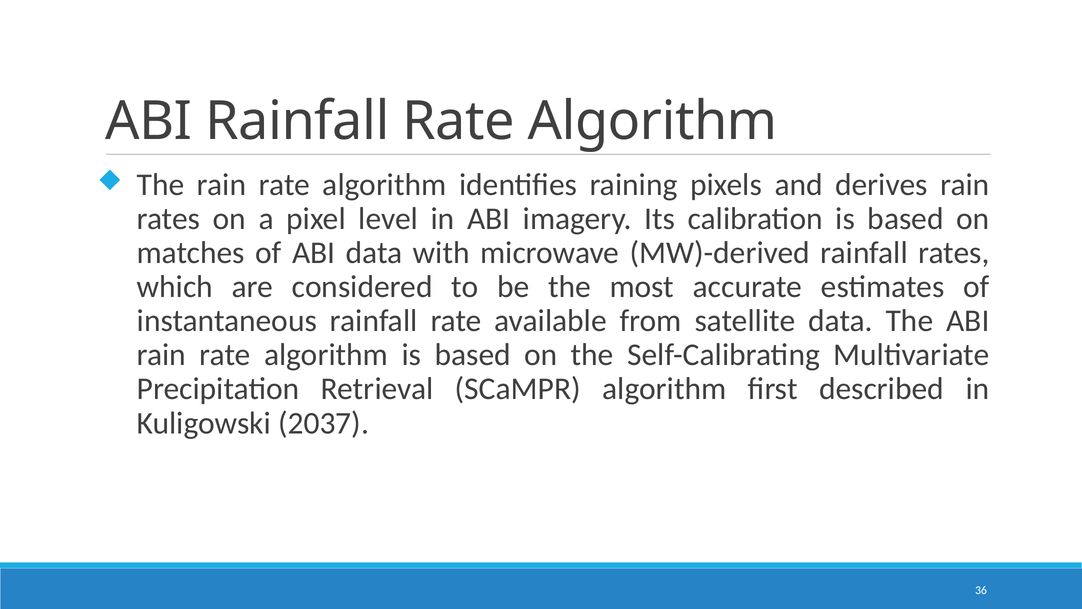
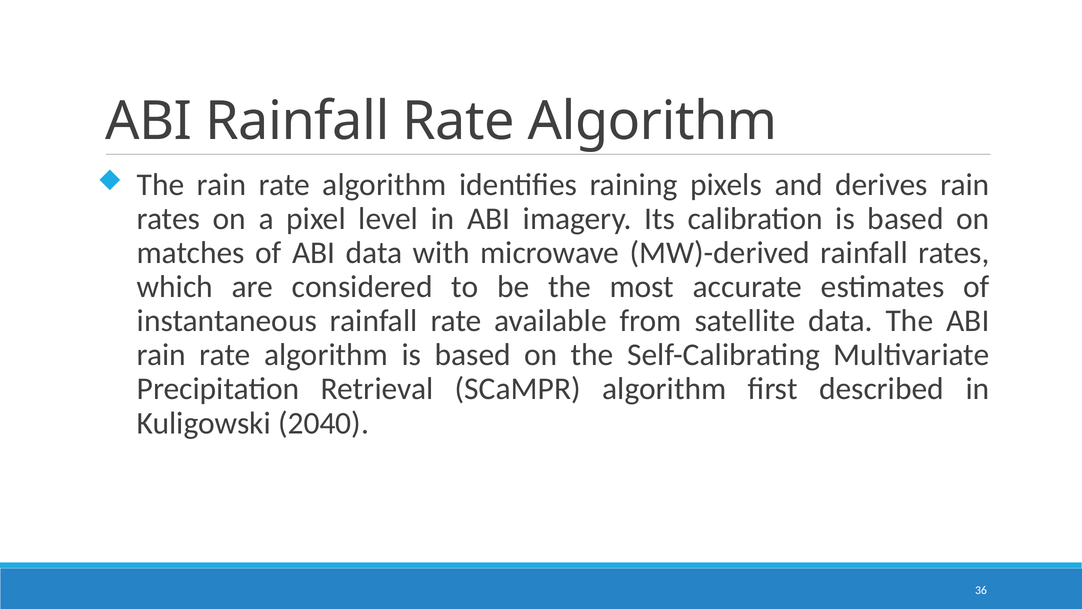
2037: 2037 -> 2040
